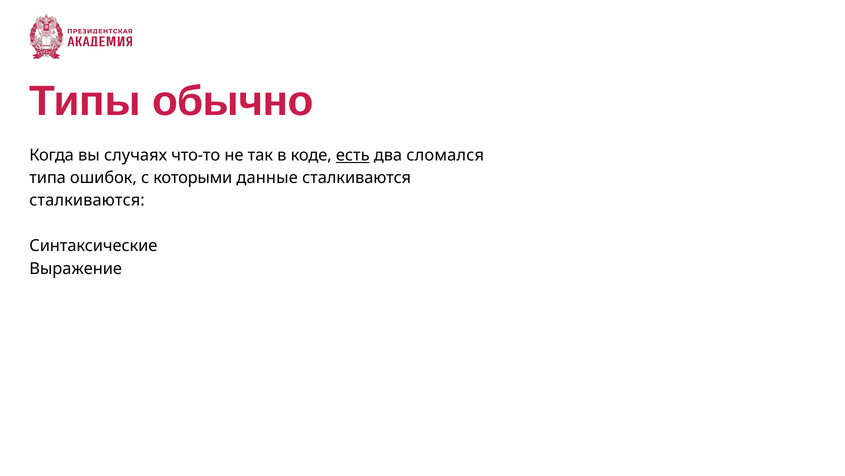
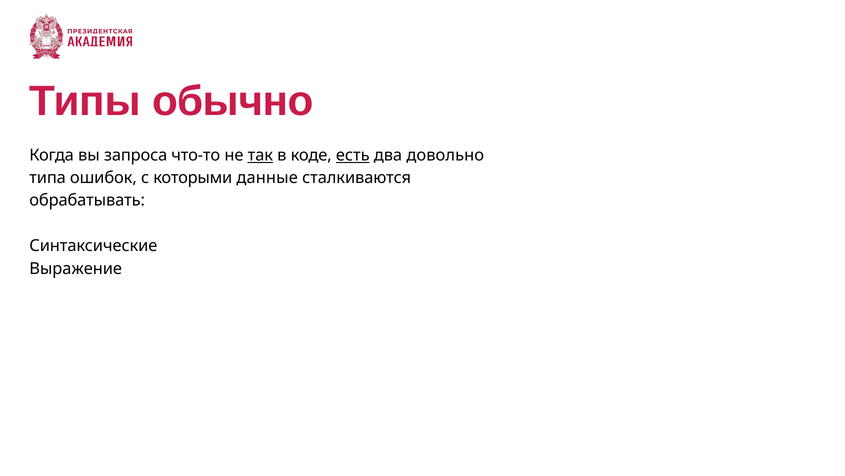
случаях: случаях -> запроса
так underline: none -> present
сломался: сломался -> довольно
сталкиваются at (87, 200): сталкиваются -> обрабатывать
